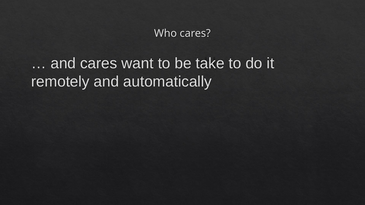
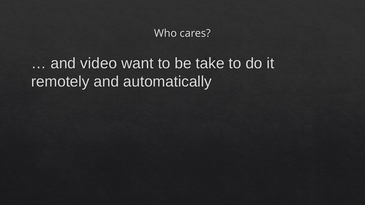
and cares: cares -> video
